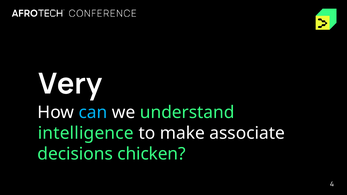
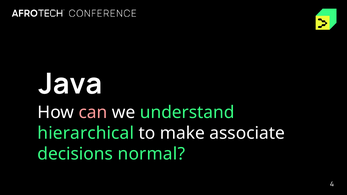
Very: Very -> Java
can colour: light blue -> pink
intelligence: intelligence -> hierarchical
chicken: chicken -> normal
